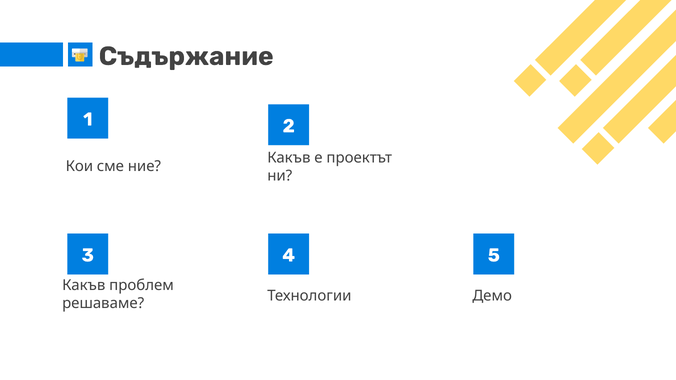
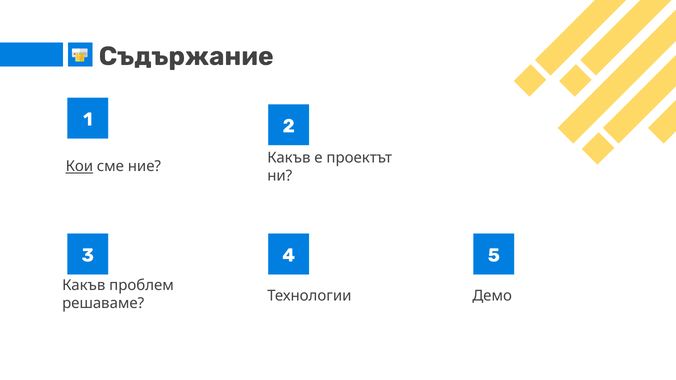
Кои underline: none -> present
